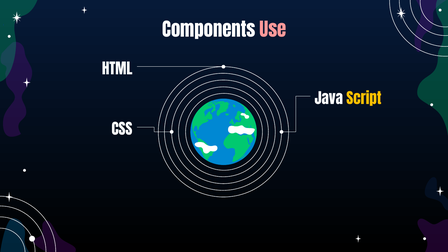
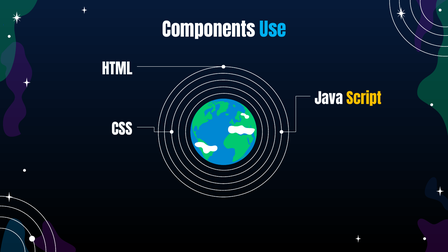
Use colour: pink -> light blue
